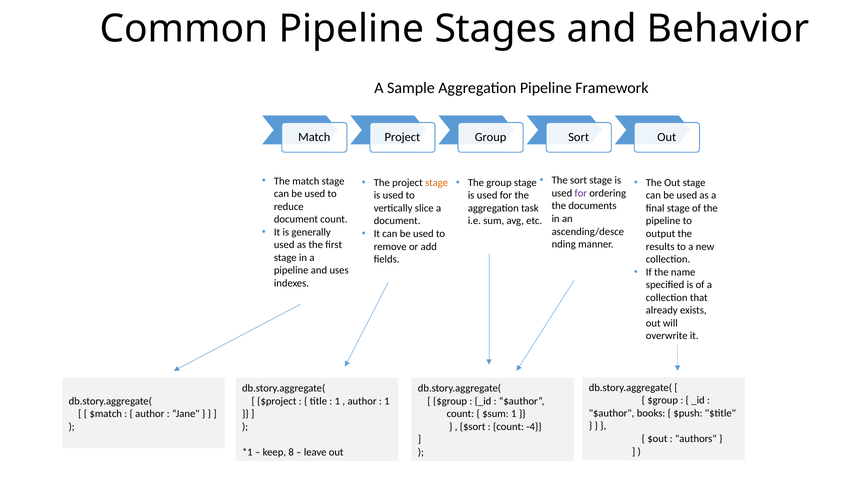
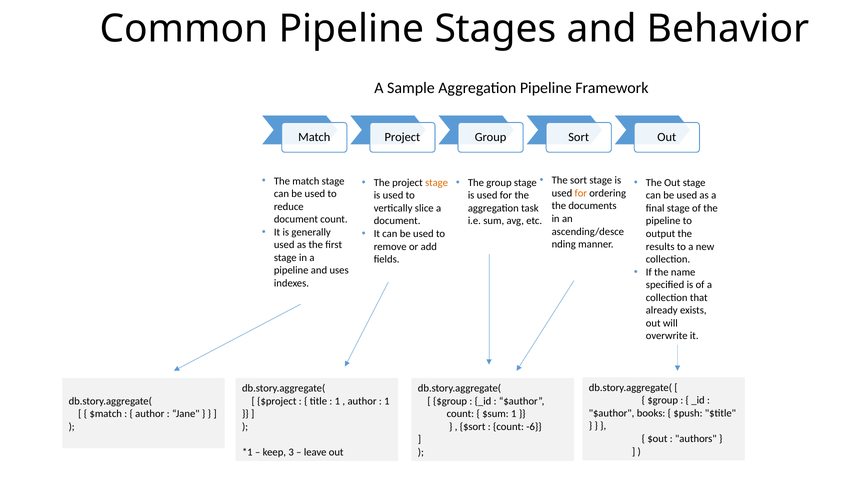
for at (581, 193) colour: purple -> orange
-4: -4 -> -6
8: 8 -> 3
